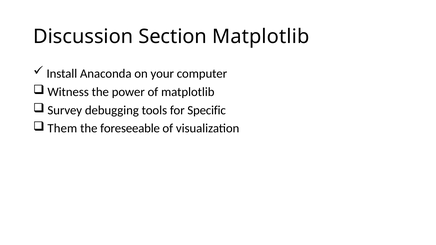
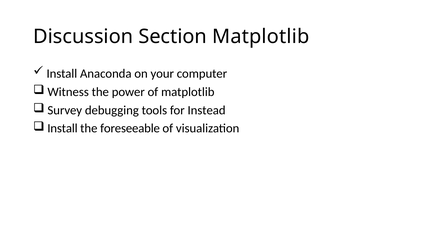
Specific: Specific -> Instead
Them at (62, 129): Them -> Install
